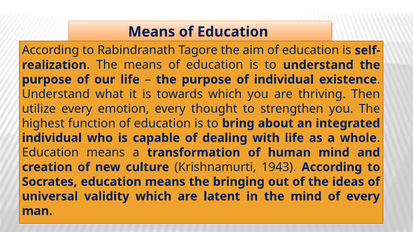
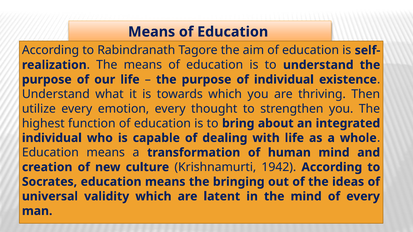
1943: 1943 -> 1942
